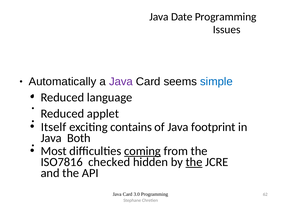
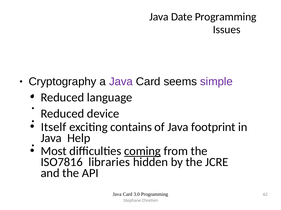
Automatically: Automatically -> Cryptography
simple colour: blue -> purple
applet: applet -> device
Both: Both -> Help
checked: checked -> libraries
the at (194, 162) underline: present -> none
